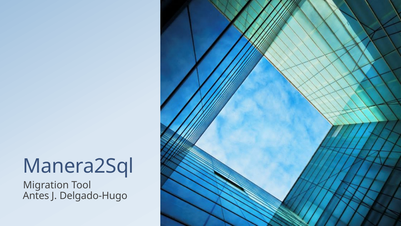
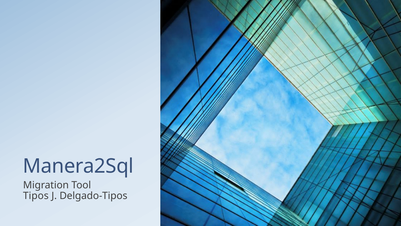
Antes: Antes -> Tipos
Delgado-Hugo: Delgado-Hugo -> Delgado-Tipos
